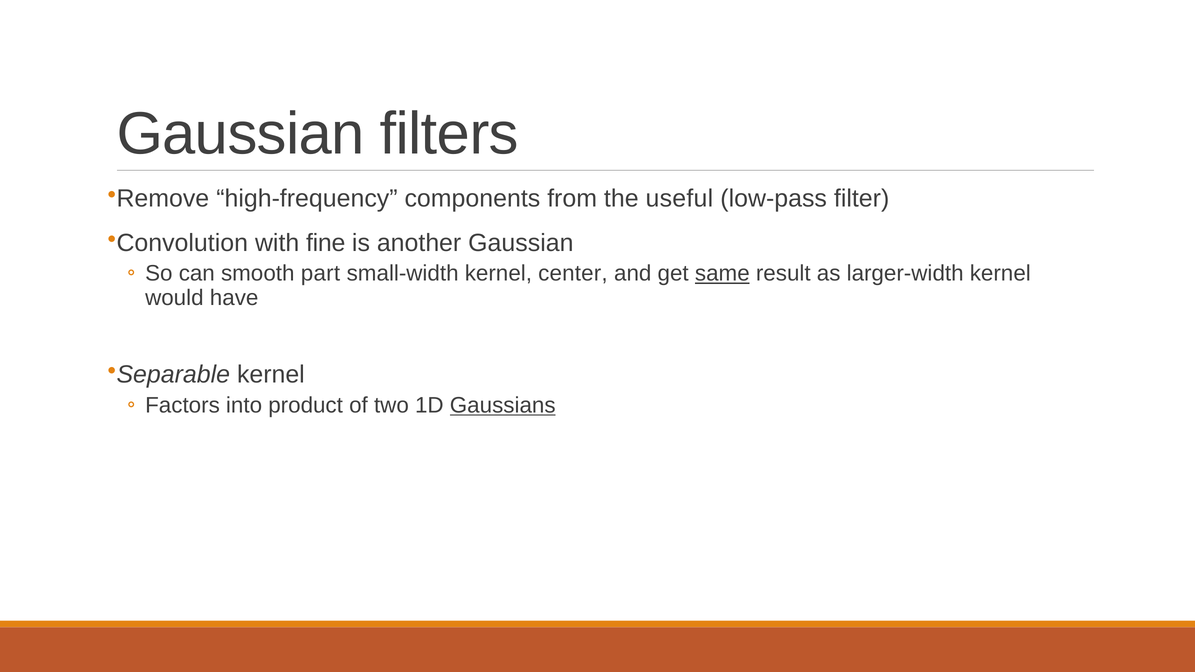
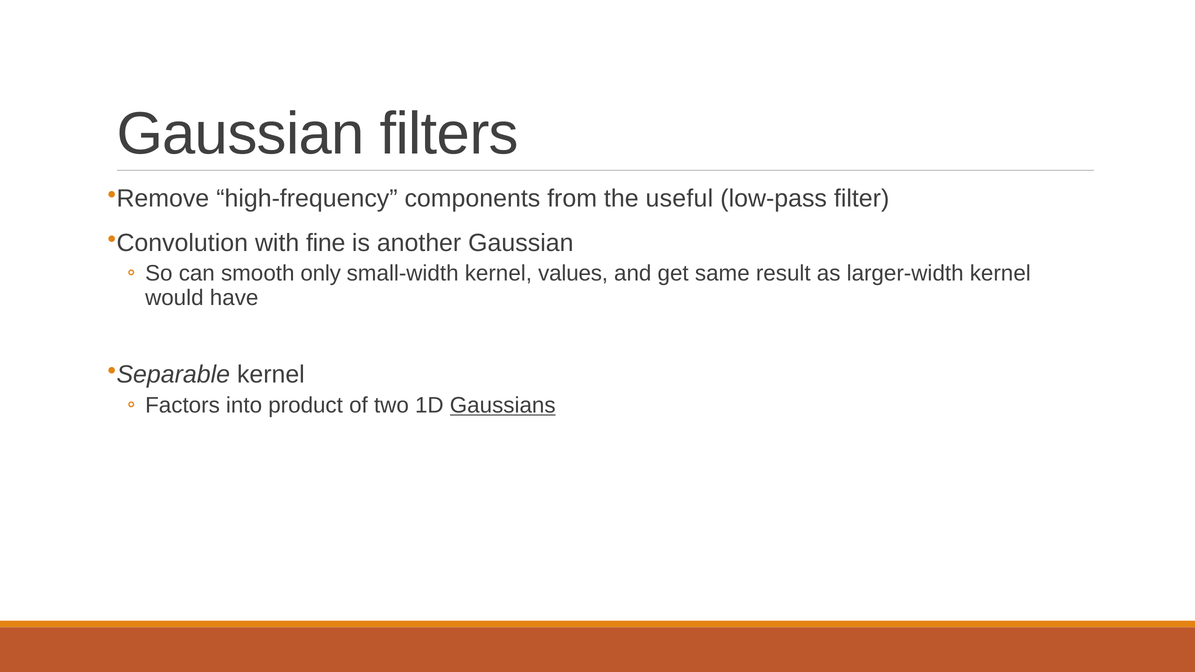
part: part -> only
center: center -> values
same underline: present -> none
